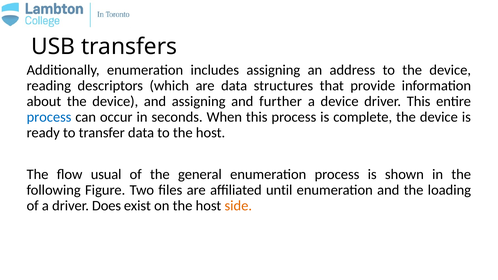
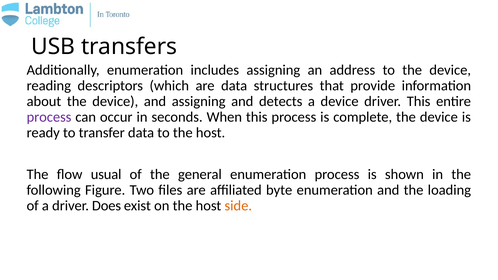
further: further -> detects
process at (49, 117) colour: blue -> purple
until: until -> byte
